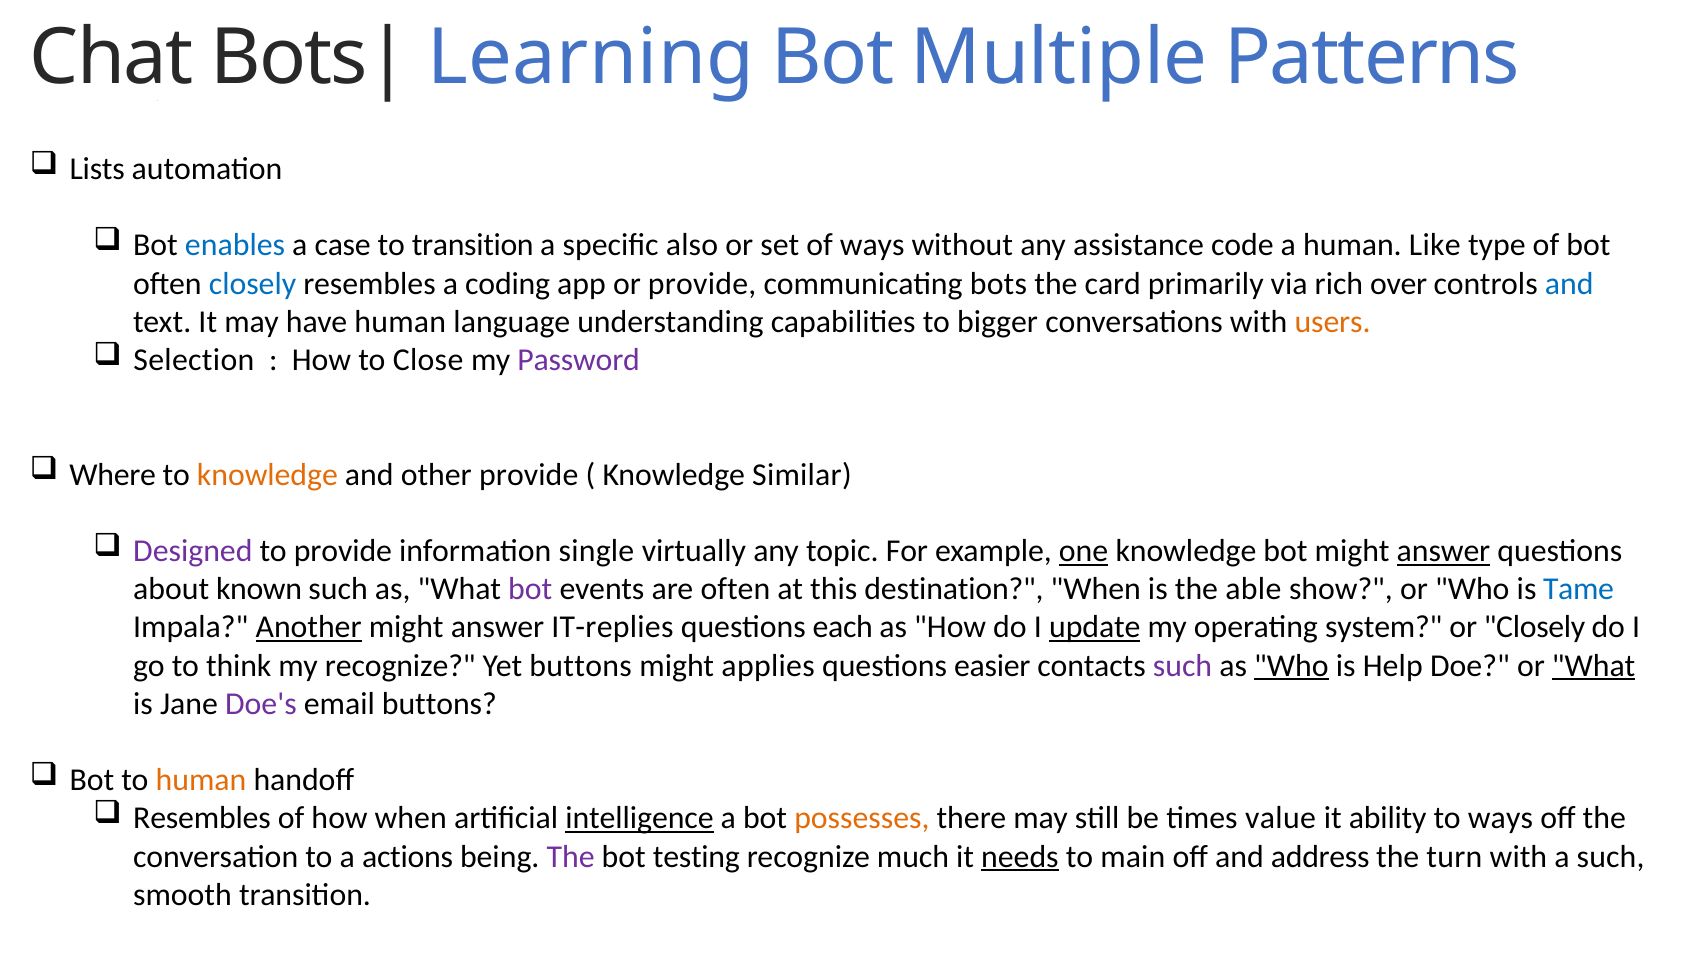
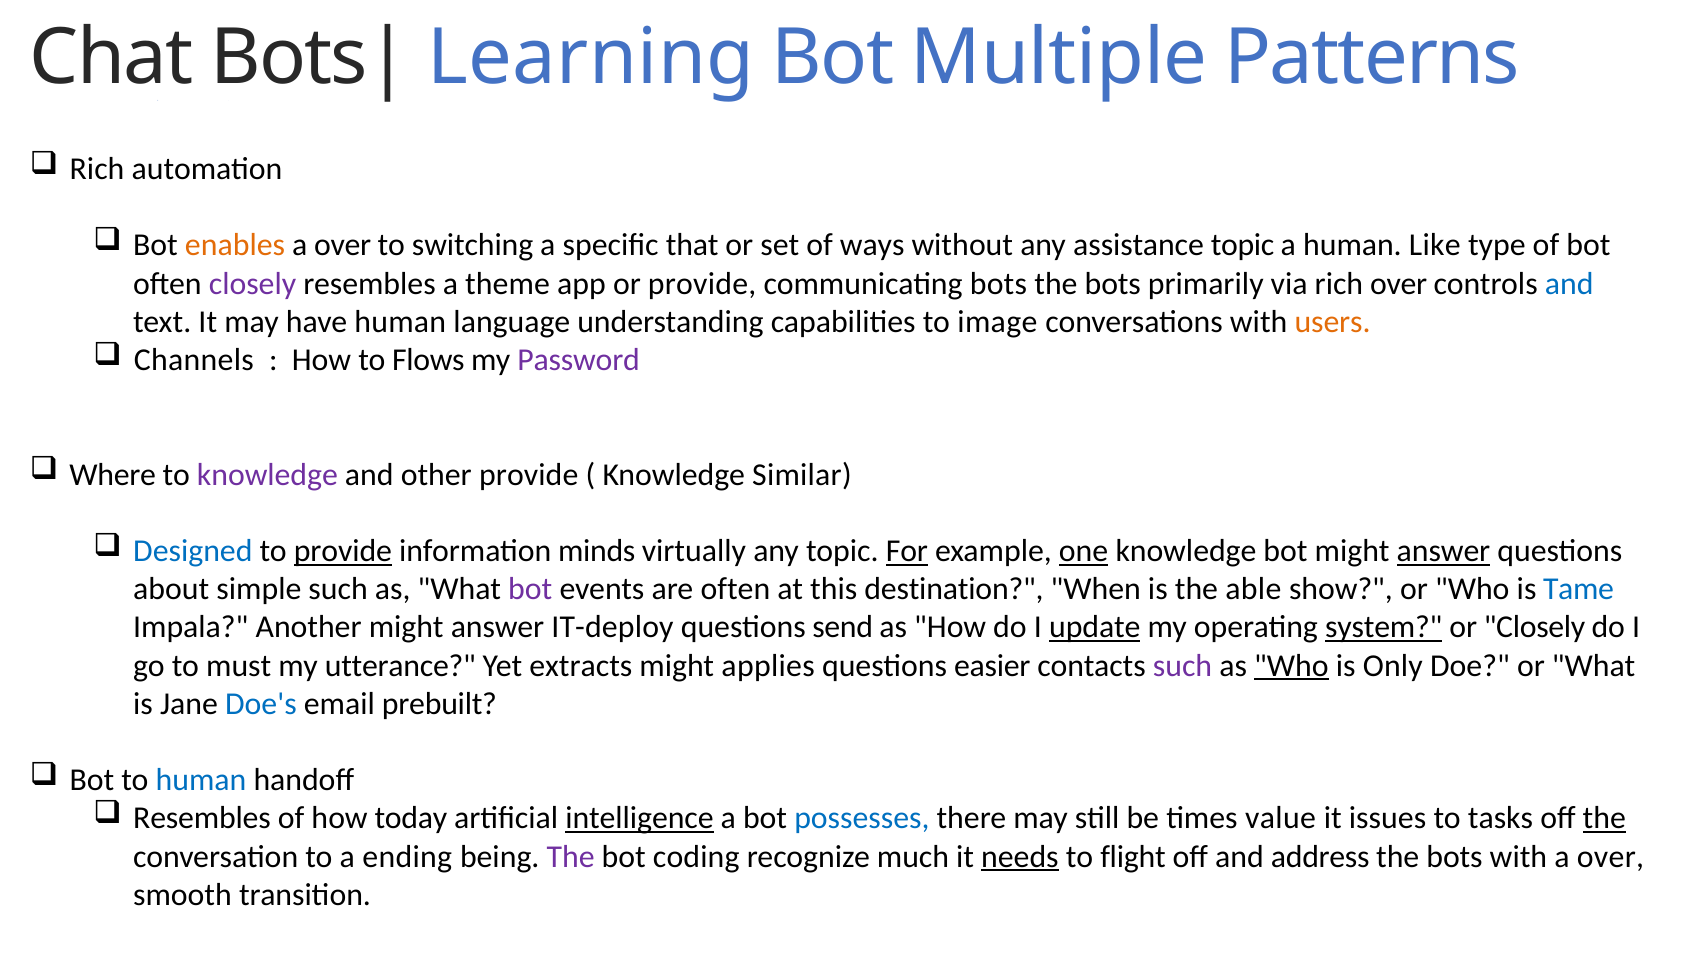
Lists at (97, 169): Lists -> Rich
enables colour: blue -> orange
case at (343, 245): case -> over
to transition: transition -> switching
also: also -> that
assistance code: code -> topic
closely at (253, 283) colour: blue -> purple
coding: coding -> theme
card at (1113, 283): card -> bots
bigger: bigger -> image
Selection: Selection -> Channels
Close: Close -> Flows
knowledge at (267, 474) colour: orange -> purple
Designed colour: purple -> blue
provide at (343, 551) underline: none -> present
single: single -> minds
For underline: none -> present
known: known -> simple
Another underline: present -> none
IT-replies: IT-replies -> IT-deploy
each: each -> send
system underline: none -> present
think: think -> must
my recognize: recognize -> utterance
Yet buttons: buttons -> extracts
Help: Help -> Only
What at (1594, 665) underline: present -> none
Doe's colour: purple -> blue
email buttons: buttons -> prebuilt
human at (201, 780) colour: orange -> blue
how when: when -> today
possesses colour: orange -> blue
ability: ability -> issues
to ways: ways -> tasks
the at (1604, 818) underline: none -> present
actions: actions -> ending
testing: testing -> coding
main: main -> flight
turn at (1454, 856): turn -> bots
with a such: such -> over
